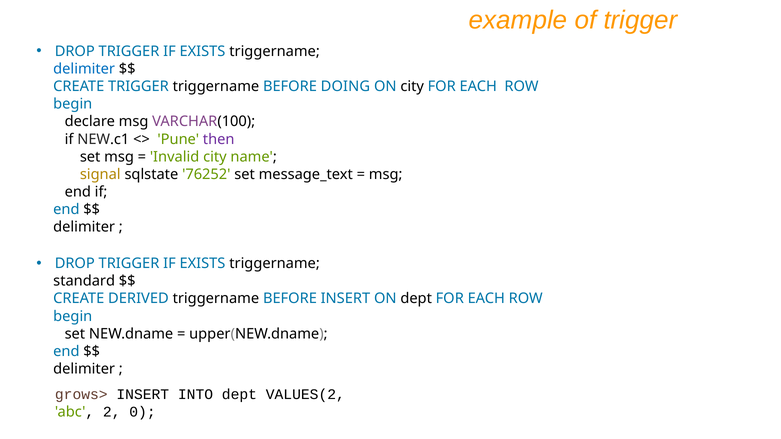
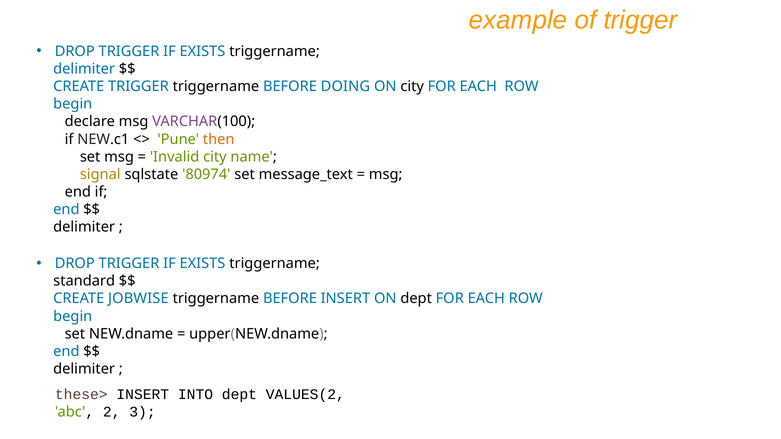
then colour: purple -> orange
76252: 76252 -> 80974
DERIVED: DERIVED -> JOBWISE
grows>: grows> -> these>
0: 0 -> 3
